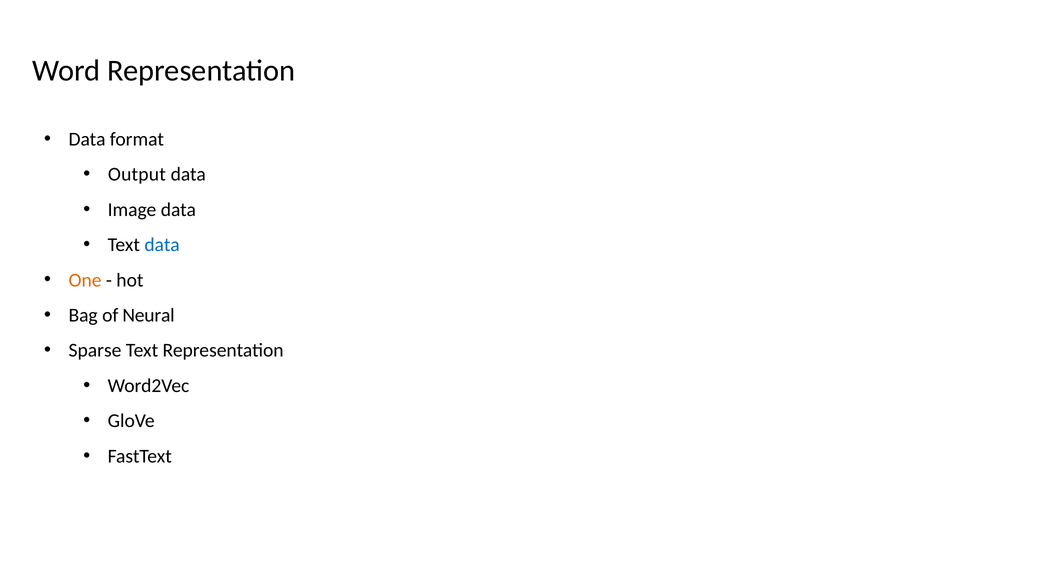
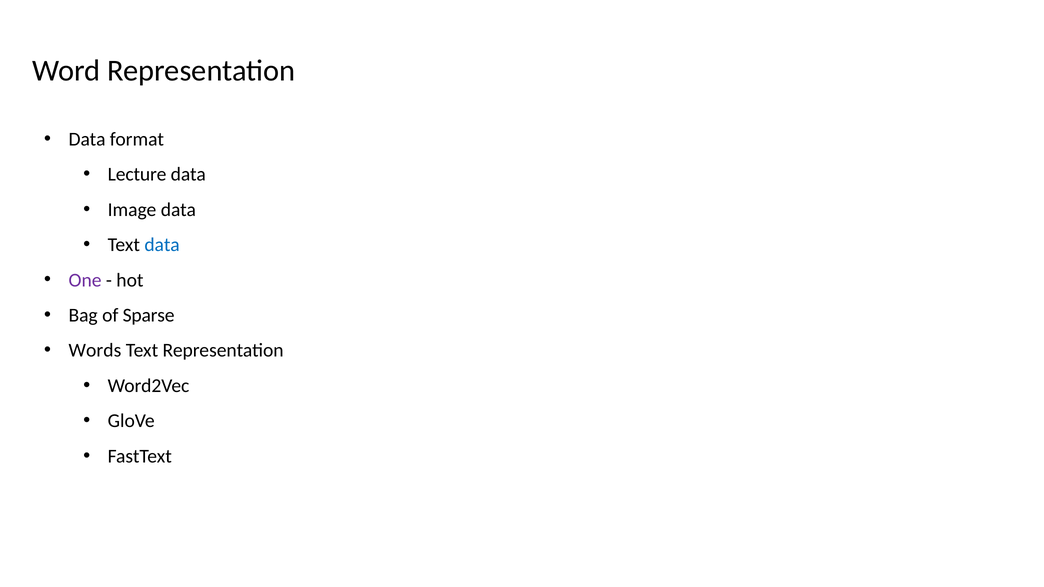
Output: Output -> Lecture
One colour: orange -> purple
Neural: Neural -> Sparse
Sparse: Sparse -> Words
